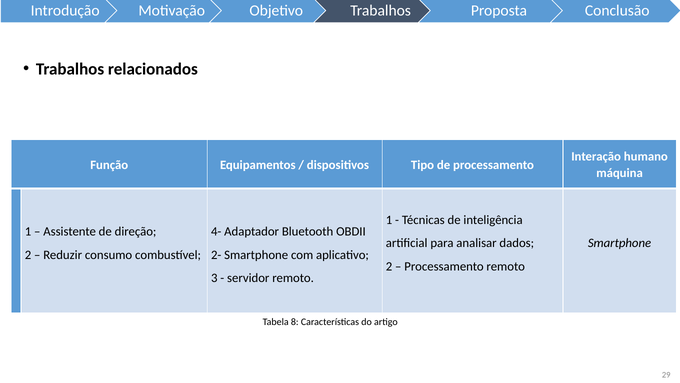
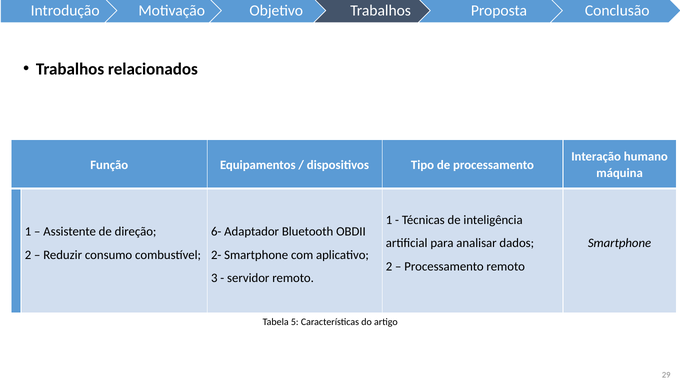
4-: 4- -> 6-
8: 8 -> 5
